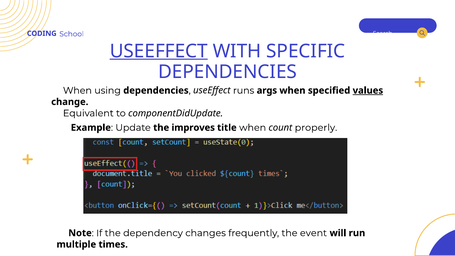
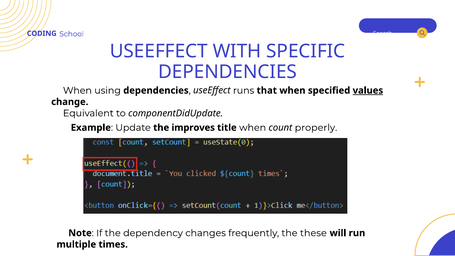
USEEFFECT at (159, 51) underline: present -> none
args: args -> that
event: event -> these
